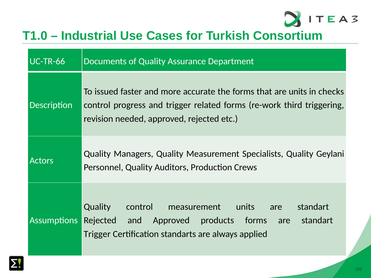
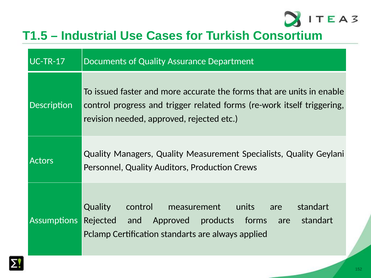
T1.0: T1.0 -> T1.5
UC-TR-66: UC-TR-66 -> UC-TR-17
checks: checks -> enable
third: third -> itself
Trigger at (97, 234): Trigger -> Pclamp
